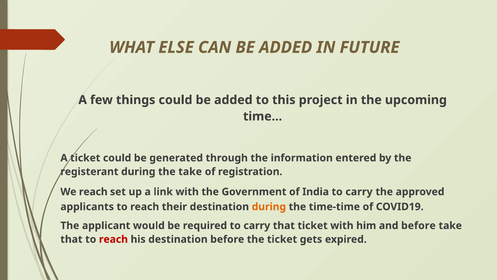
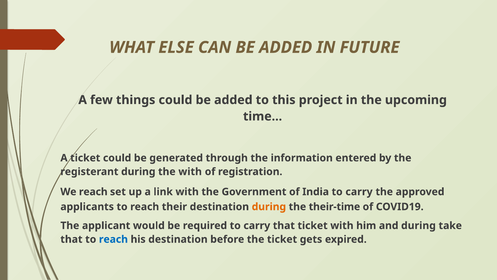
the take: take -> with
time-time: time-time -> their-time
and before: before -> during
reach at (113, 239) colour: red -> blue
